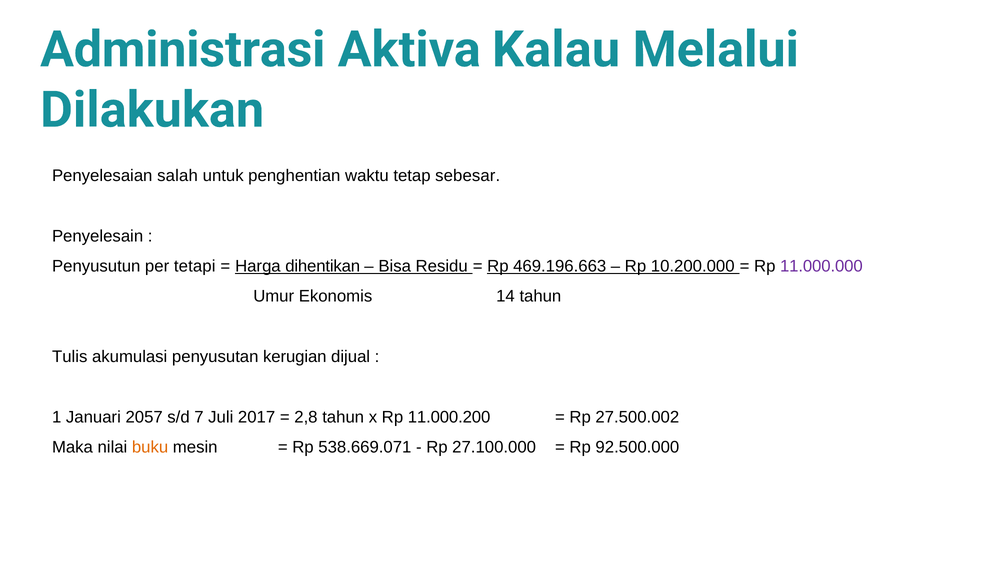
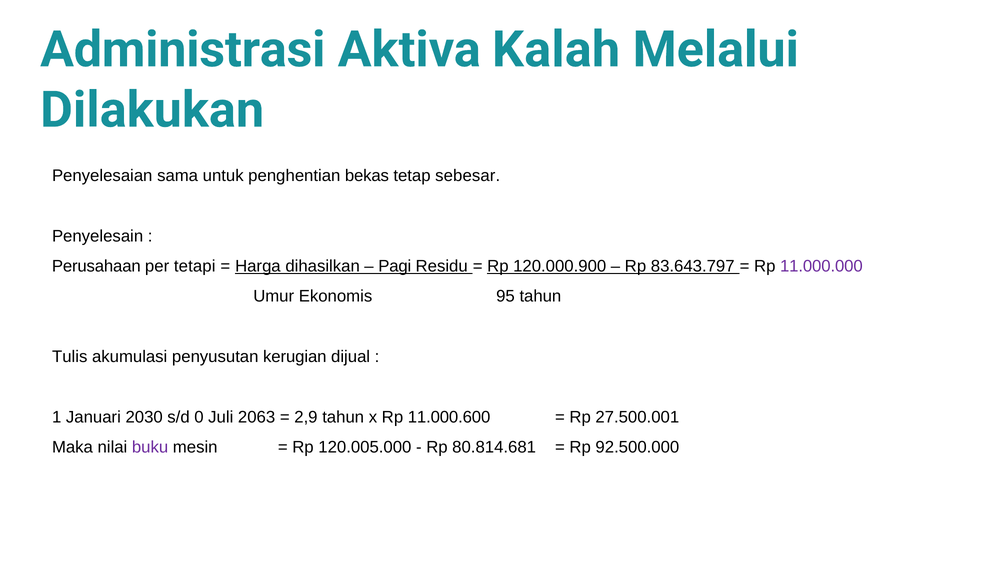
Kalau: Kalau -> Kalah
salah: salah -> sama
waktu: waktu -> bekas
Penyusutun: Penyusutun -> Perusahaan
dihentikan: dihentikan -> dihasilkan
Bisa: Bisa -> Pagi
469.196.663: 469.196.663 -> 120.000.900
10.200.000: 10.200.000 -> 83.643.797
14: 14 -> 95
2057: 2057 -> 2030
7: 7 -> 0
2017: 2017 -> 2063
2,8: 2,8 -> 2,9
11.000.200: 11.000.200 -> 11.000.600
27.500.002: 27.500.002 -> 27.500.001
buku colour: orange -> purple
538.669.071: 538.669.071 -> 120.005.000
27.100.000: 27.100.000 -> 80.814.681
